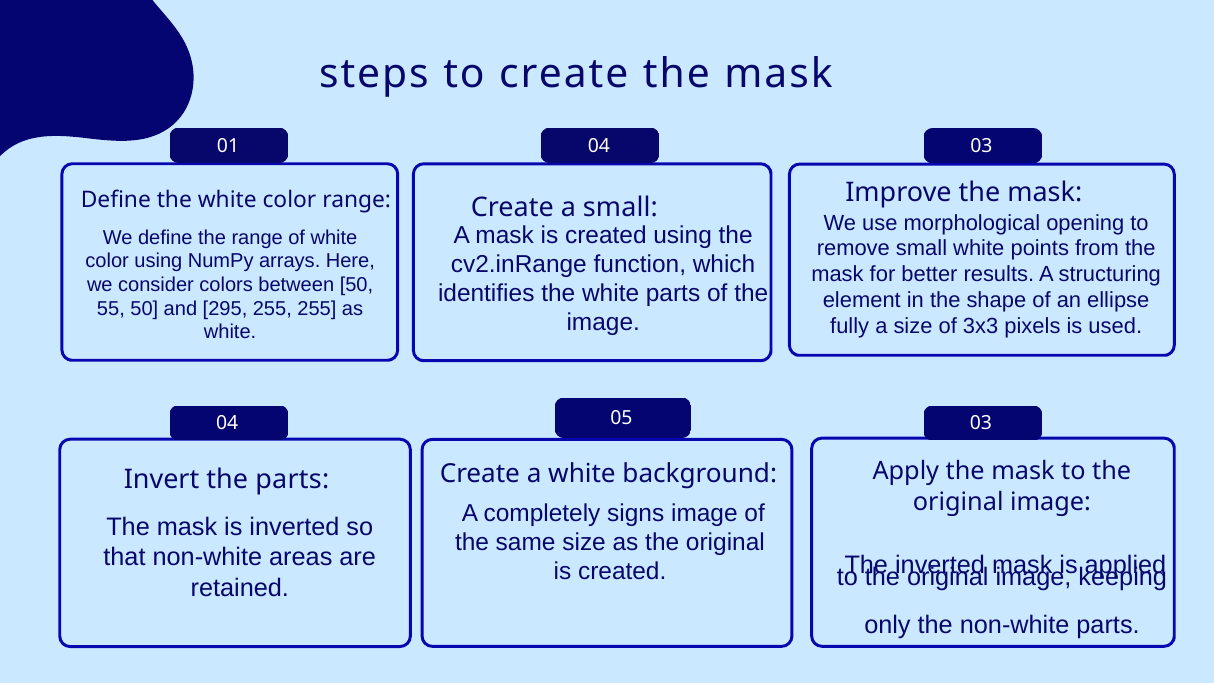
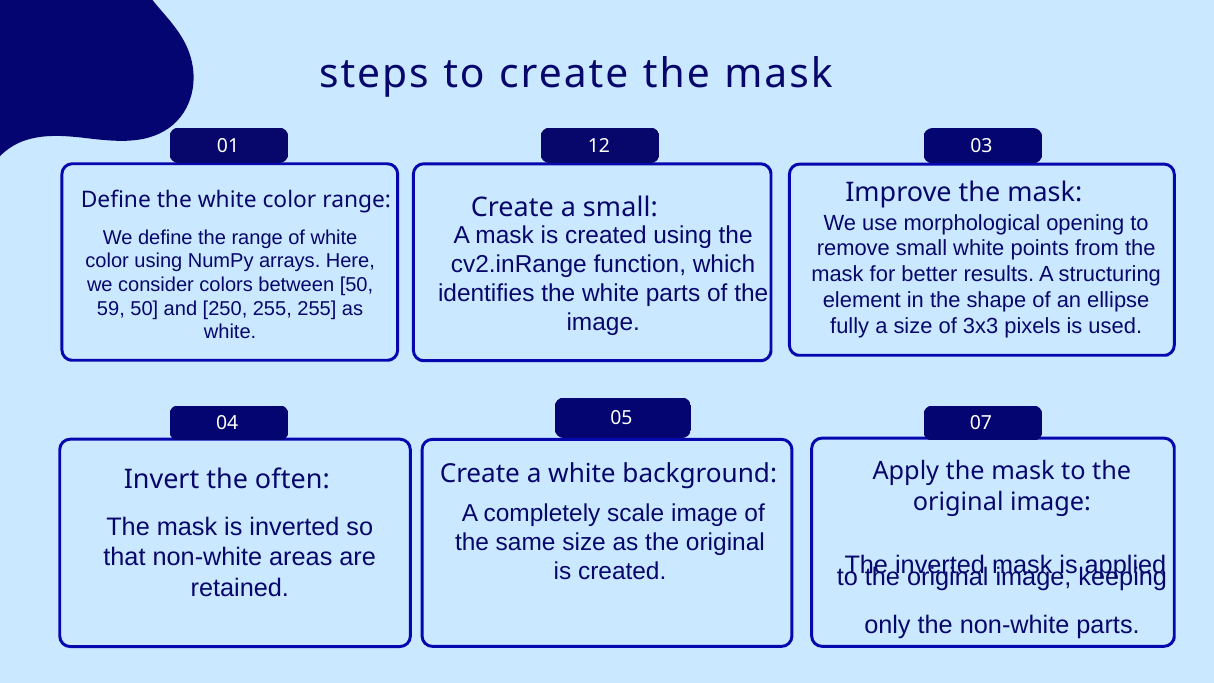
01 04: 04 -> 12
55: 55 -> 59
295: 295 -> 250
05 03: 03 -> 07
the parts: parts -> often
signs: signs -> scale
